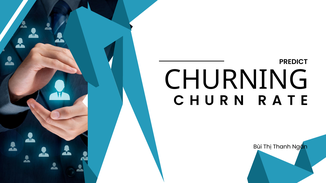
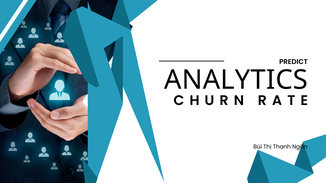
CHURNING: CHURNING -> ANALYTICS
